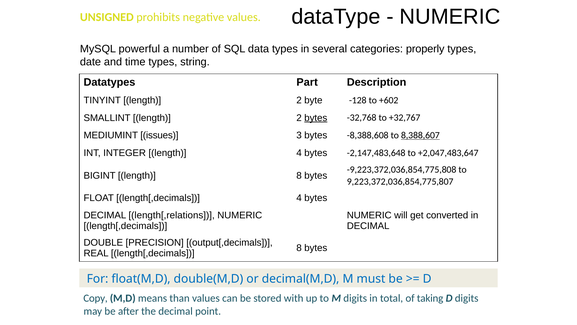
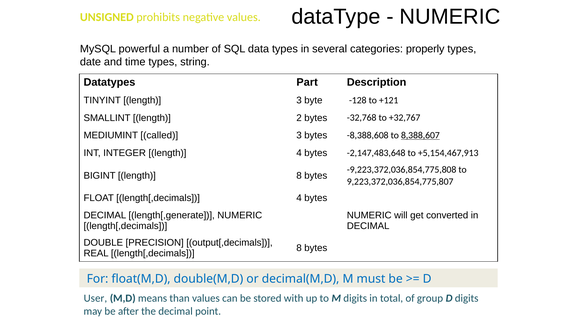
TINYINT length 2: 2 -> 3
+602: +602 -> +121
bytes at (316, 118) underline: present -> none
issues: issues -> called
+2,047,483,647: +2,047,483,647 -> +5,154,467,913
length[,relations: length[,relations -> length[,generate
Copy: Copy -> User
taking: taking -> group
